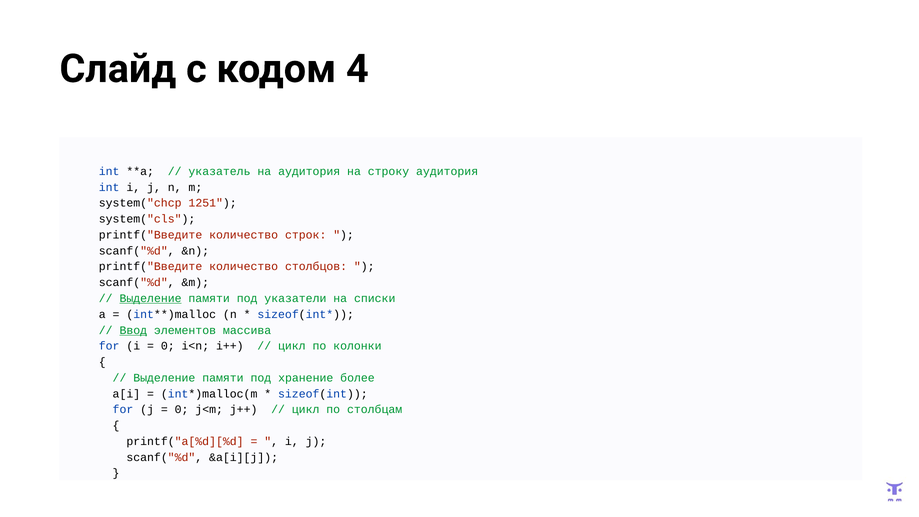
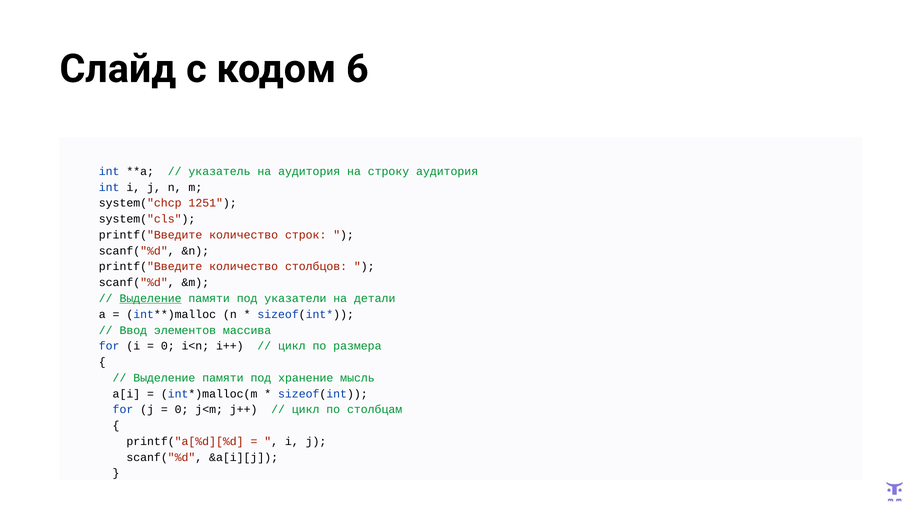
4: 4 -> 6
списки: списки -> детали
Ввод underline: present -> none
колонки: колонки -> размера
более: более -> мысль
